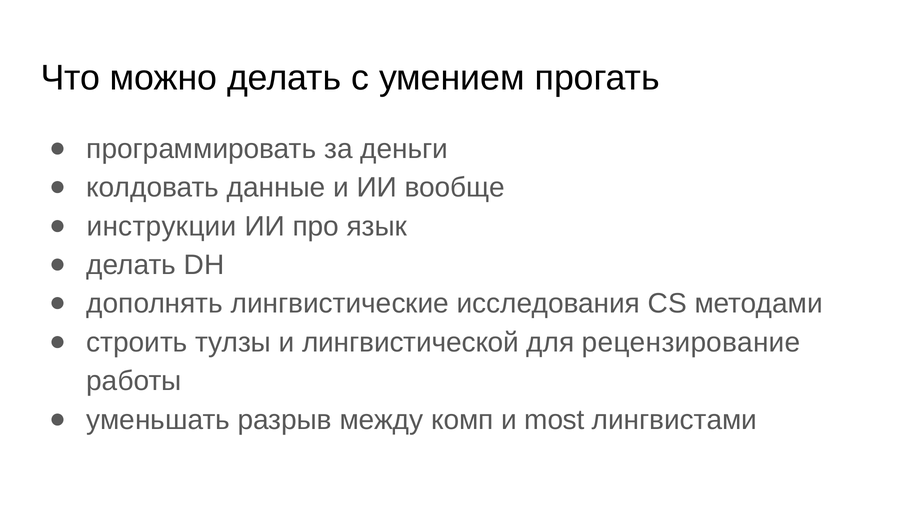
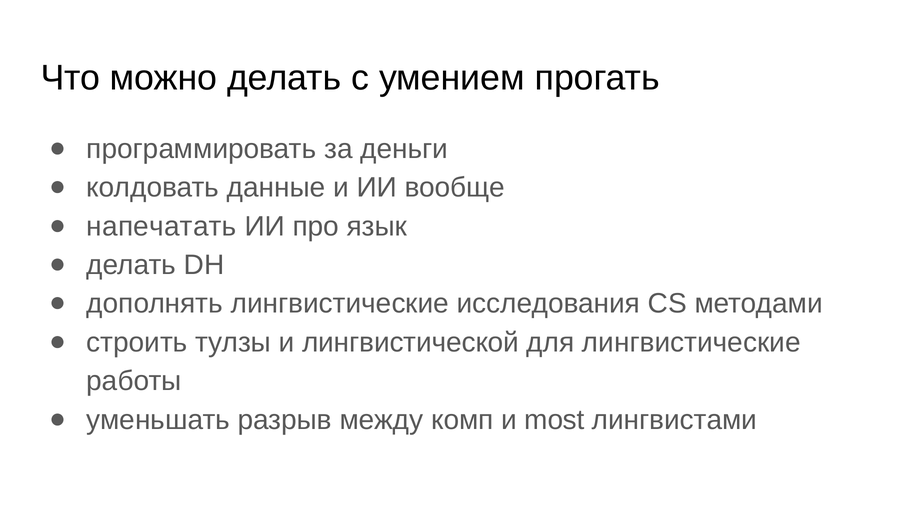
инструкции: инструкции -> напечатать
для рецензирование: рецензирование -> лингвистические
